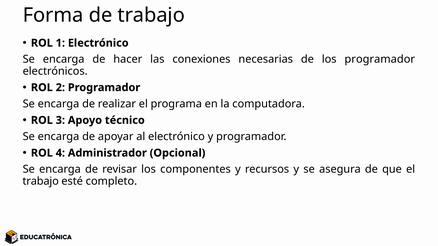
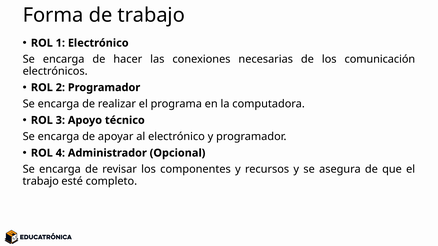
los programador: programador -> comunicación
